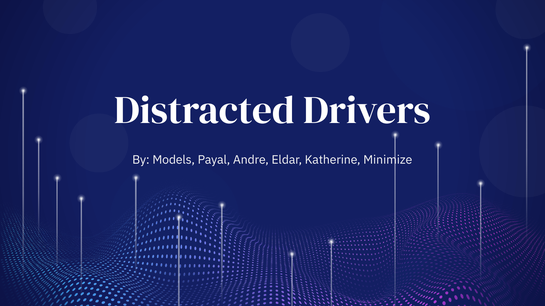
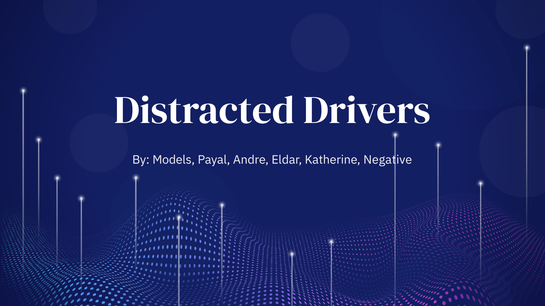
Minimize: Minimize -> Negative
